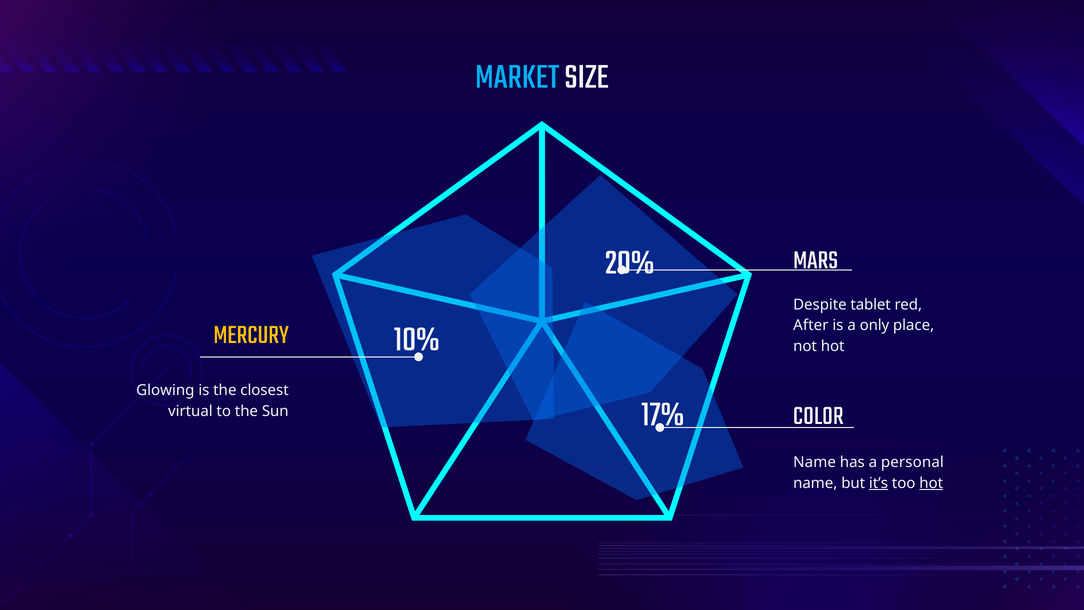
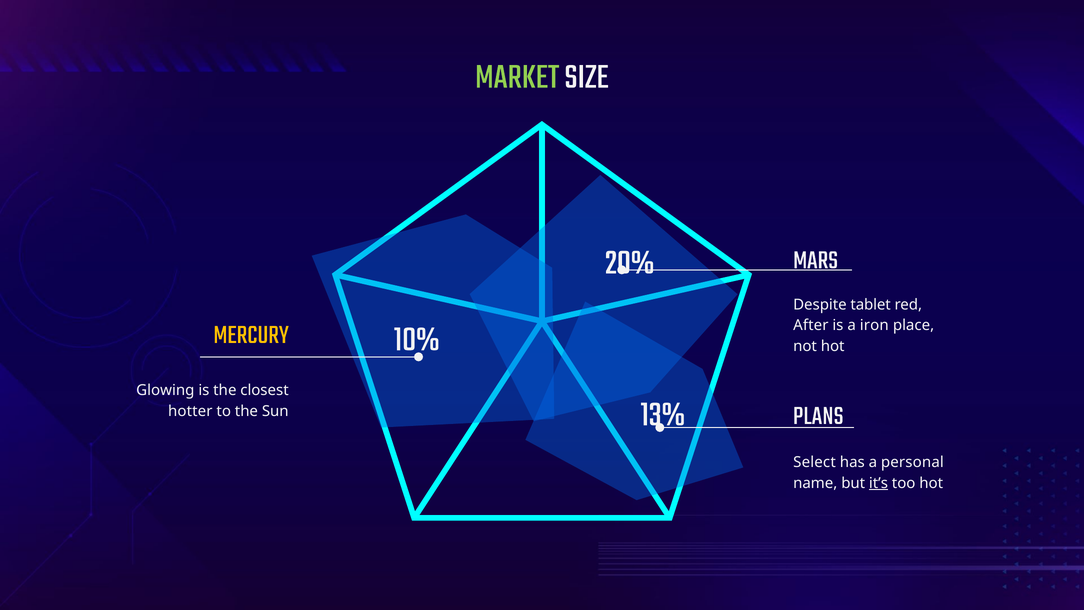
MARKET colour: light blue -> light green
only: only -> iron
17%: 17% -> 13%
virtual: virtual -> hotter
COLOR: COLOR -> PLANS
Name at (815, 462): Name -> Select
hot at (931, 483) underline: present -> none
